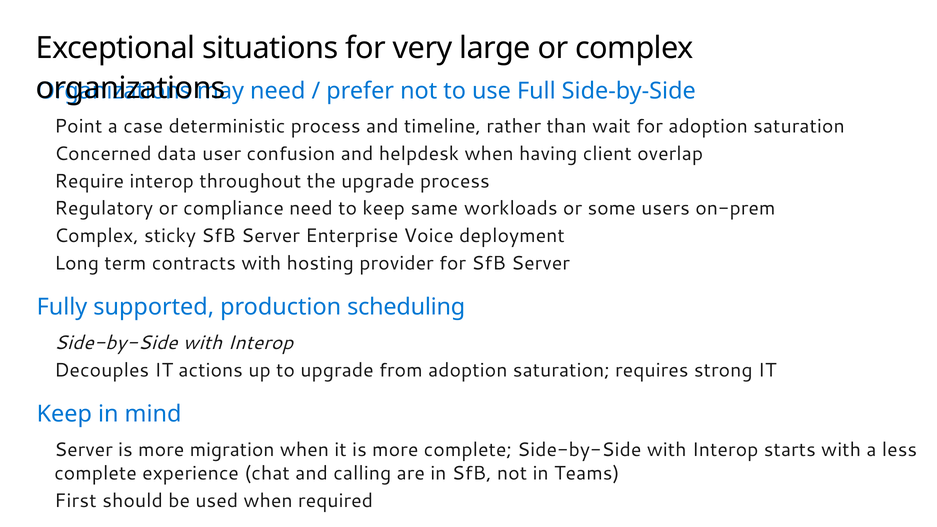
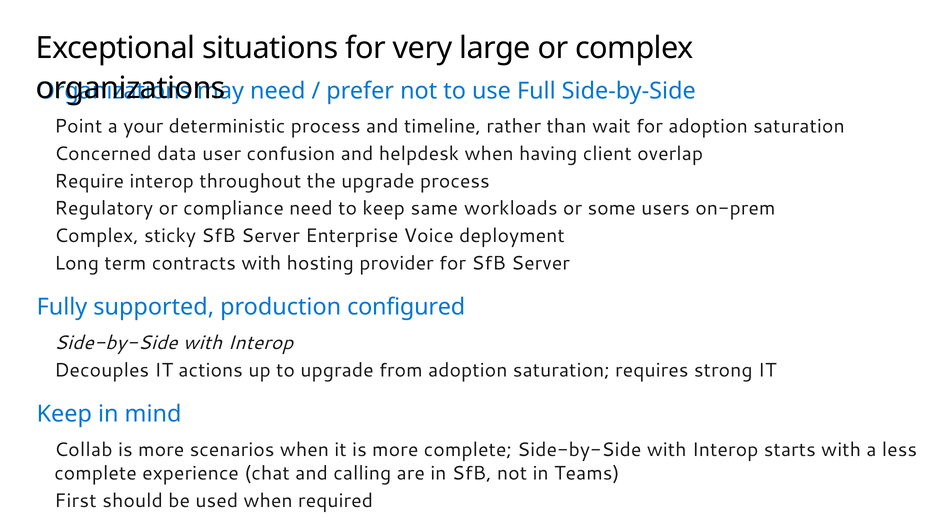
case: case -> your
scheduling: scheduling -> configured
Server at (84, 450): Server -> Collab
migration: migration -> scenarios
